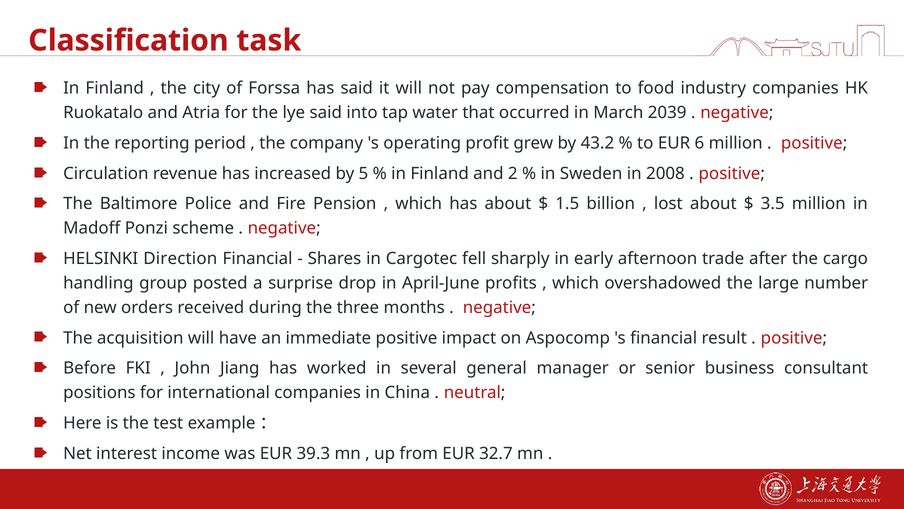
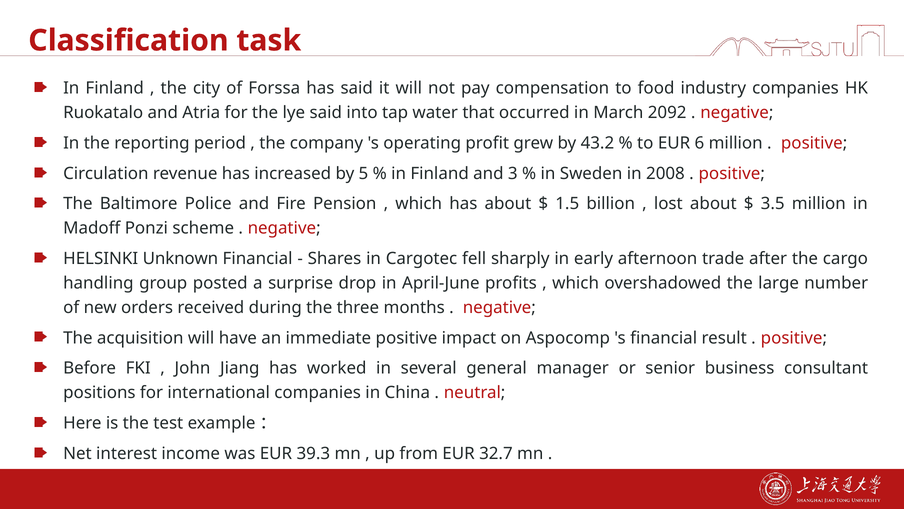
2039: 2039 -> 2092
2: 2 -> 3
Direction: Direction -> Unknown
